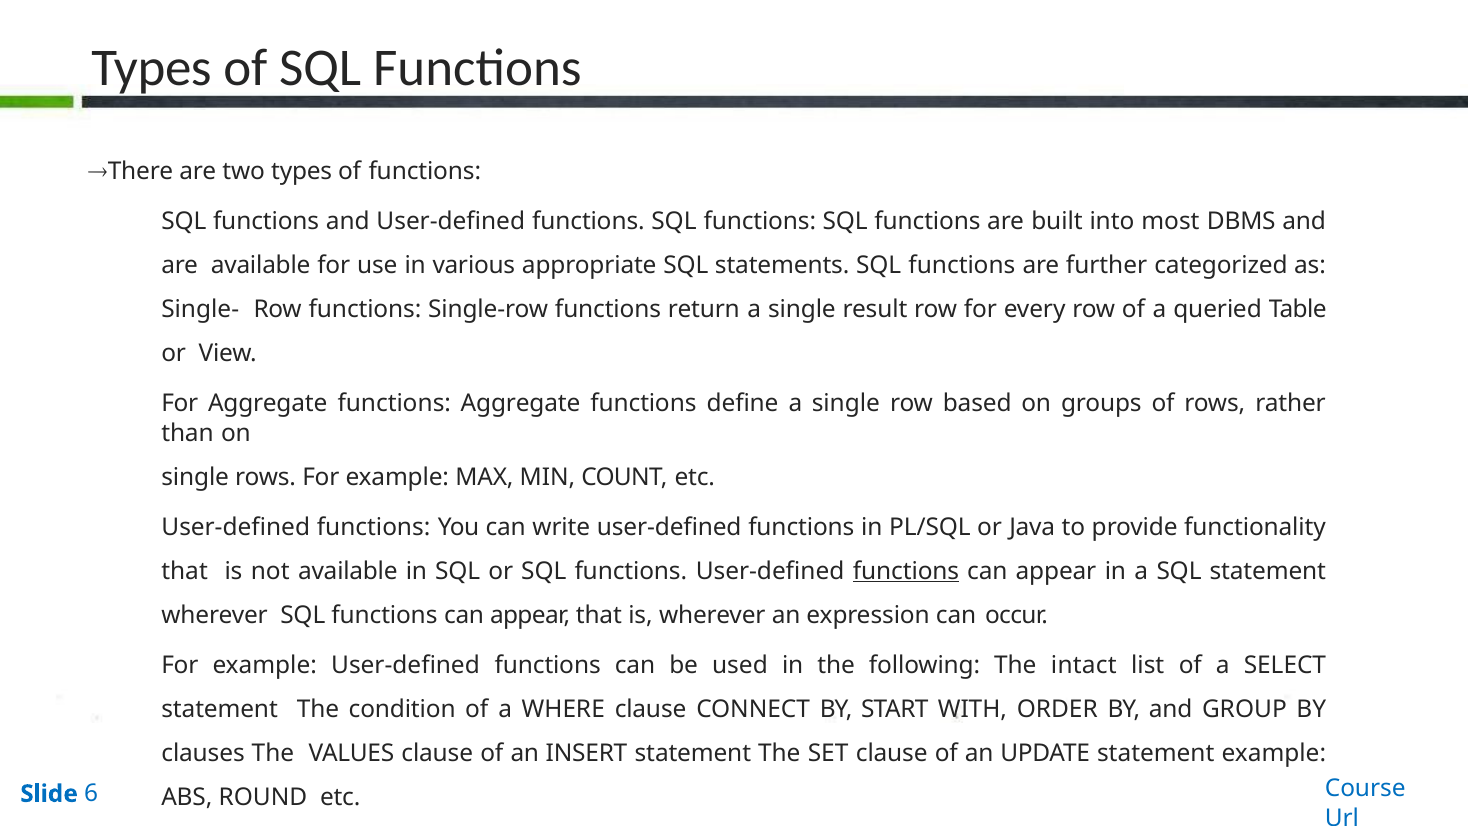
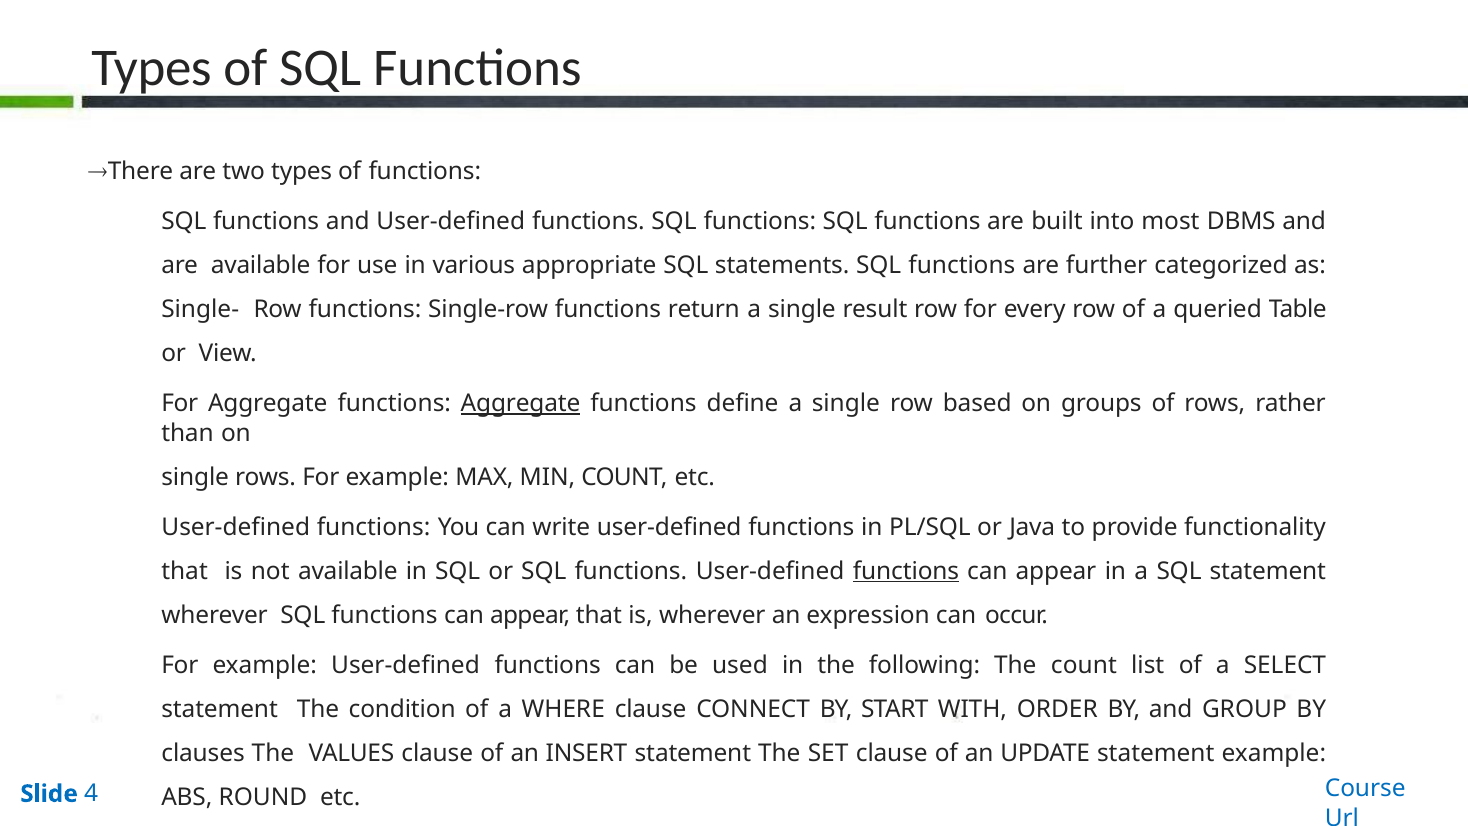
Aggregate at (521, 404) underline: none -> present
The intact: intact -> count
6: 6 -> 4
